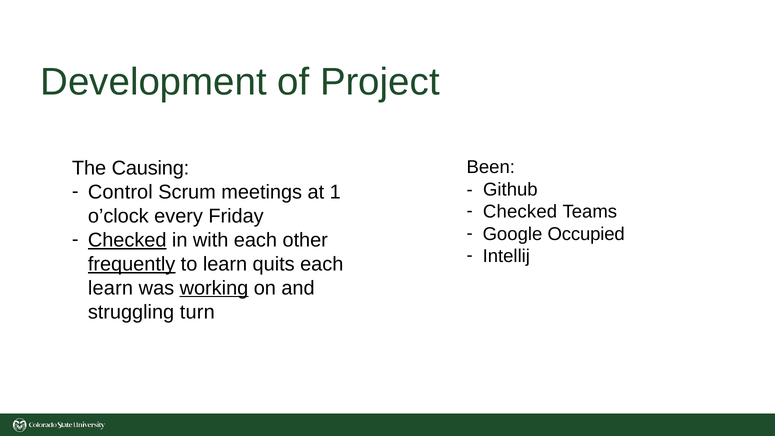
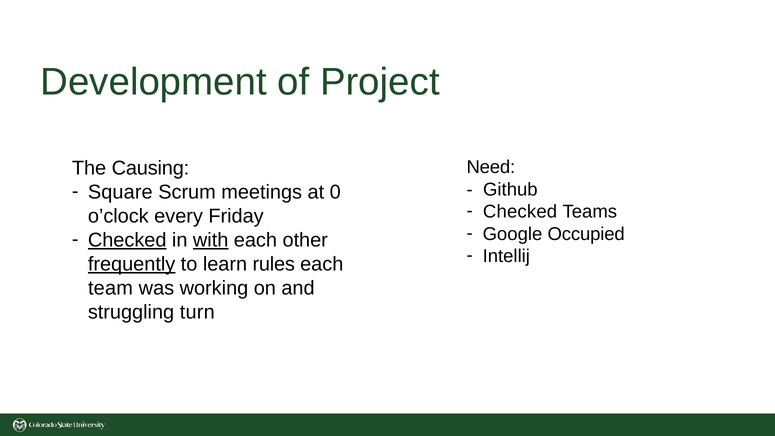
Been: Been -> Need
Control: Control -> Square
1: 1 -> 0
with underline: none -> present
quits: quits -> rules
learn at (110, 288): learn -> team
working underline: present -> none
